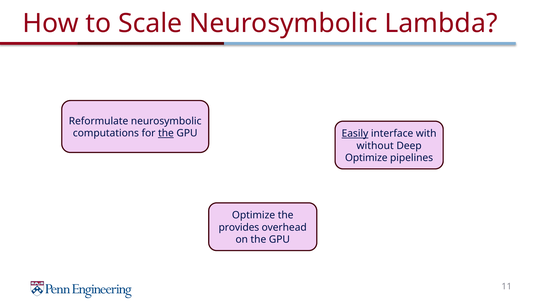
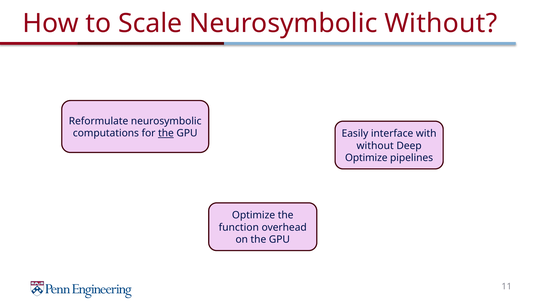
Neurosymbolic Lambda: Lambda -> Without
Easily underline: present -> none
provides: provides -> function
